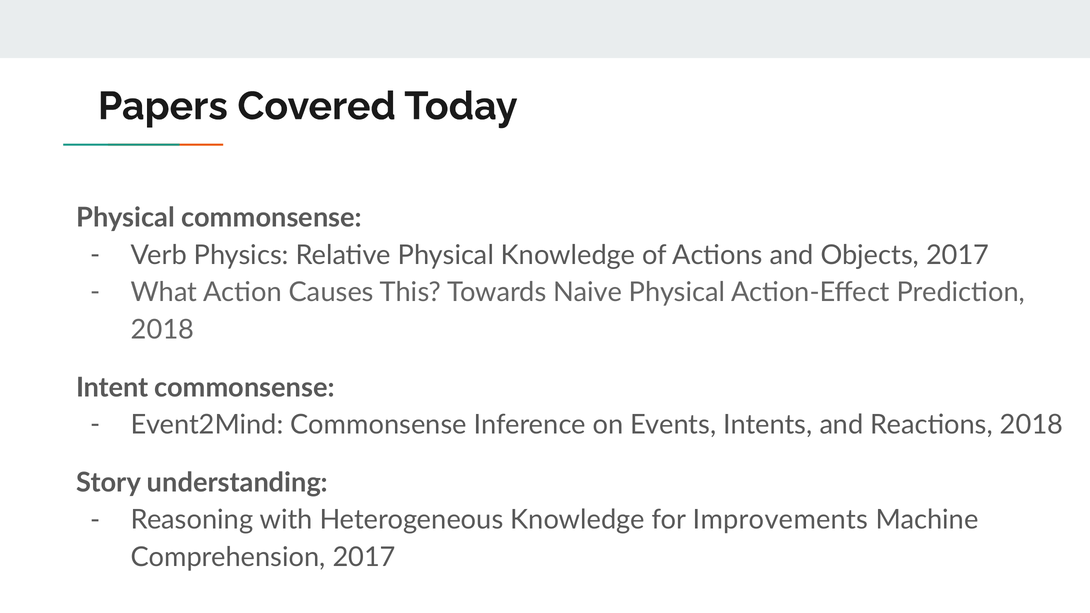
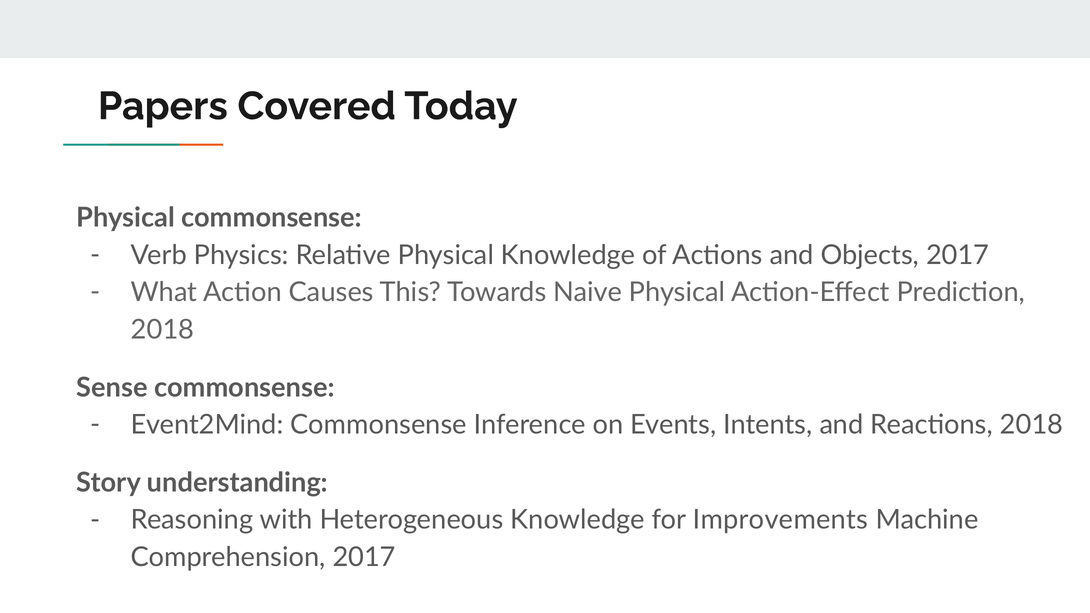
Intent: Intent -> Sense
